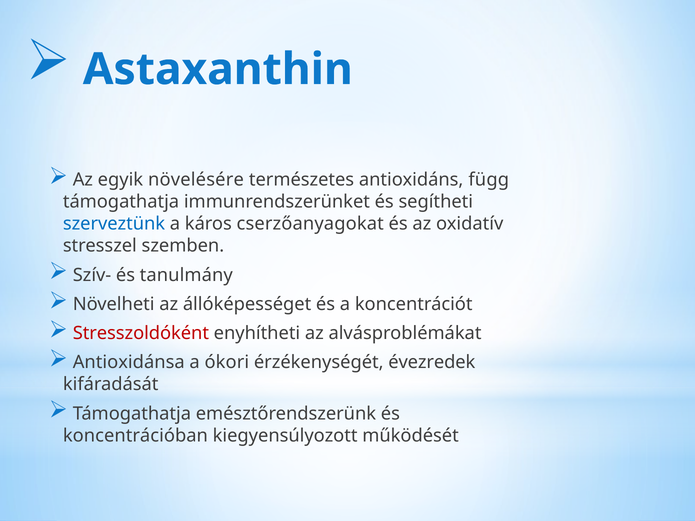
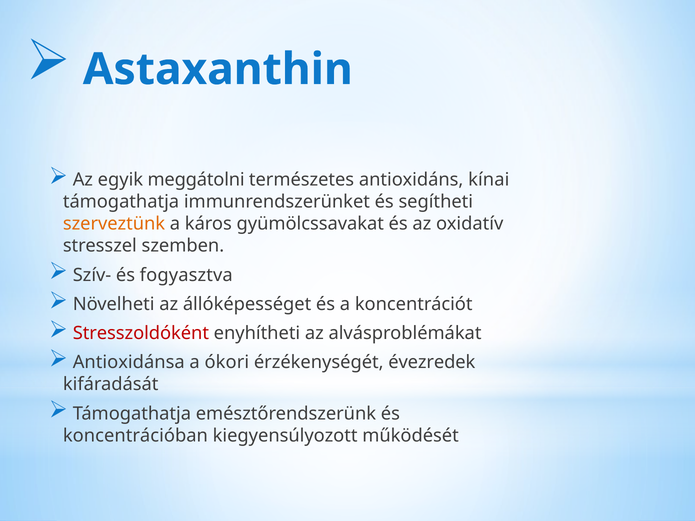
növelésére: növelésére -> meggátolni
függ: függ -> kínai
szerveztünk colour: blue -> orange
cserzőanyagokat: cserzőanyagokat -> gyümölcssavakat
tanulmány: tanulmány -> fogyasztva
